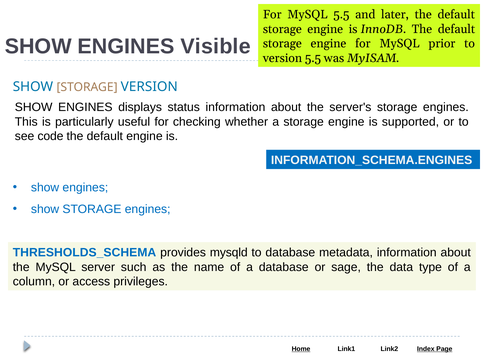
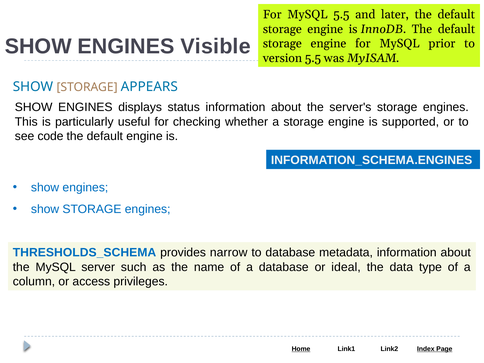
STORAGE VERSION: VERSION -> APPEARS
mysqld: mysqld -> narrow
sage: sage -> ideal
